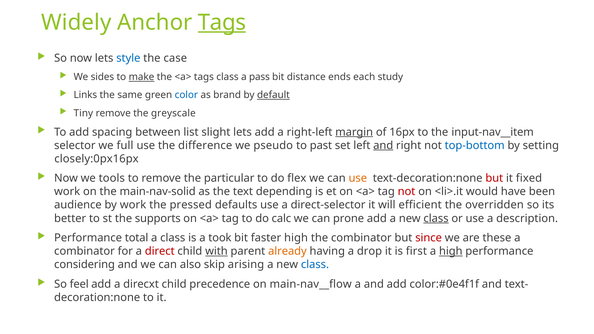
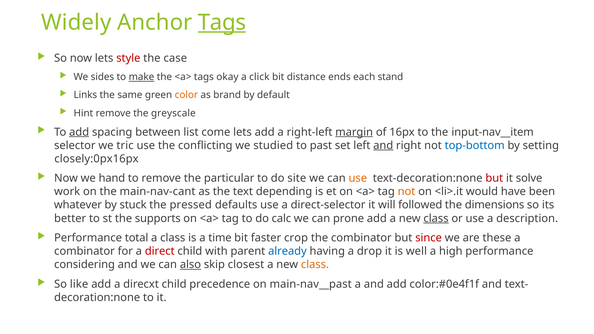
style colour: blue -> red
tags class: class -> okay
pass: pass -> click
study: study -> stand
color colour: blue -> orange
default underline: present -> none
Tiny: Tiny -> Hint
add at (79, 132) underline: none -> present
slight: slight -> come
full: full -> tric
difference: difference -> conflicting
pseudo: pseudo -> studied
tools: tools -> hand
flex: flex -> site
fixed: fixed -> solve
main-nav-solid: main-nav-solid -> main-nav-cant
not at (407, 192) colour: red -> orange
audience: audience -> whatever
by work: work -> stuck
efficient: efficient -> followed
overridden: overridden -> dimensions
took: took -> time
faster high: high -> crop
with underline: present -> none
already colour: orange -> blue
first: first -> well
high at (451, 251) underline: present -> none
also underline: none -> present
arising: arising -> closest
class at (315, 265) colour: blue -> orange
feel: feel -> like
main-nav__flow: main-nav__flow -> main-nav__past
